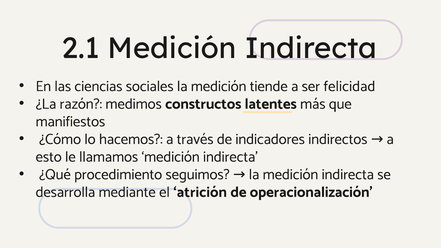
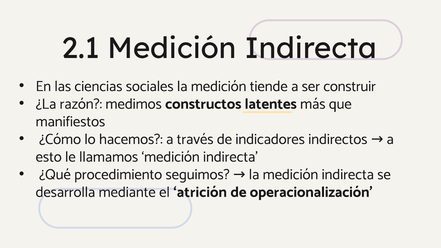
felicidad: felicidad -> construir
